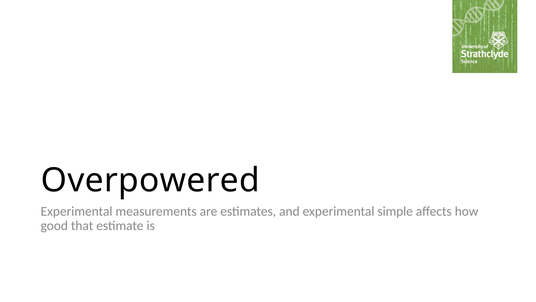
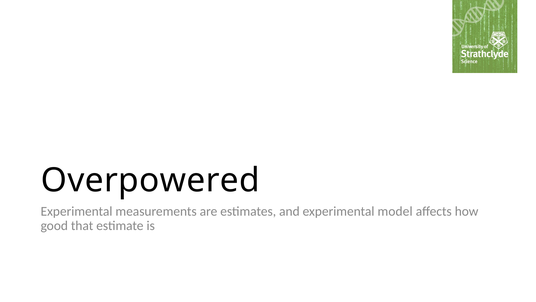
simple: simple -> model
